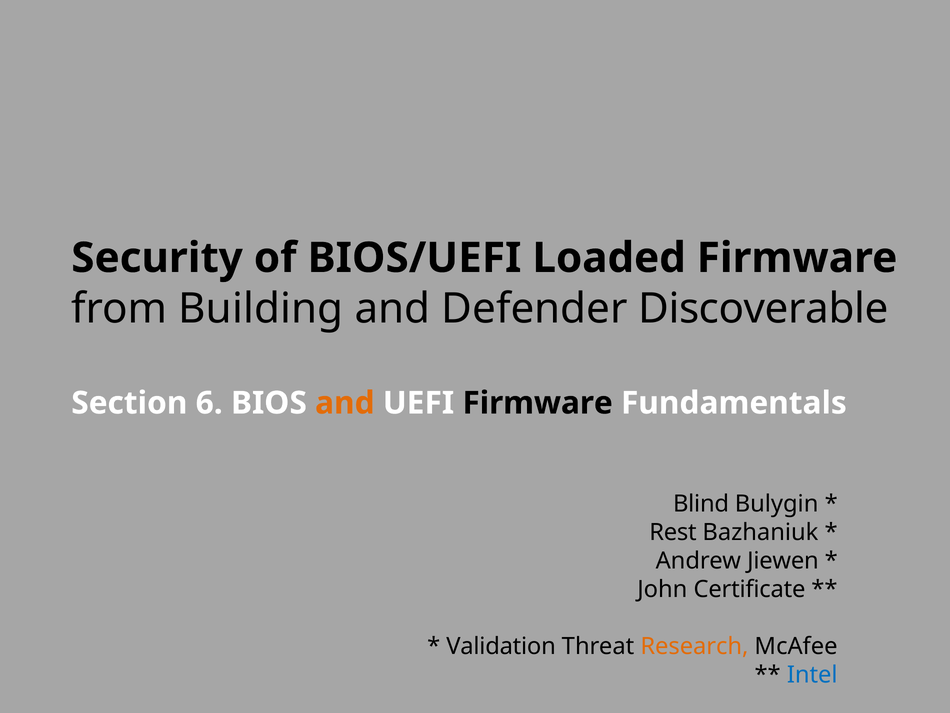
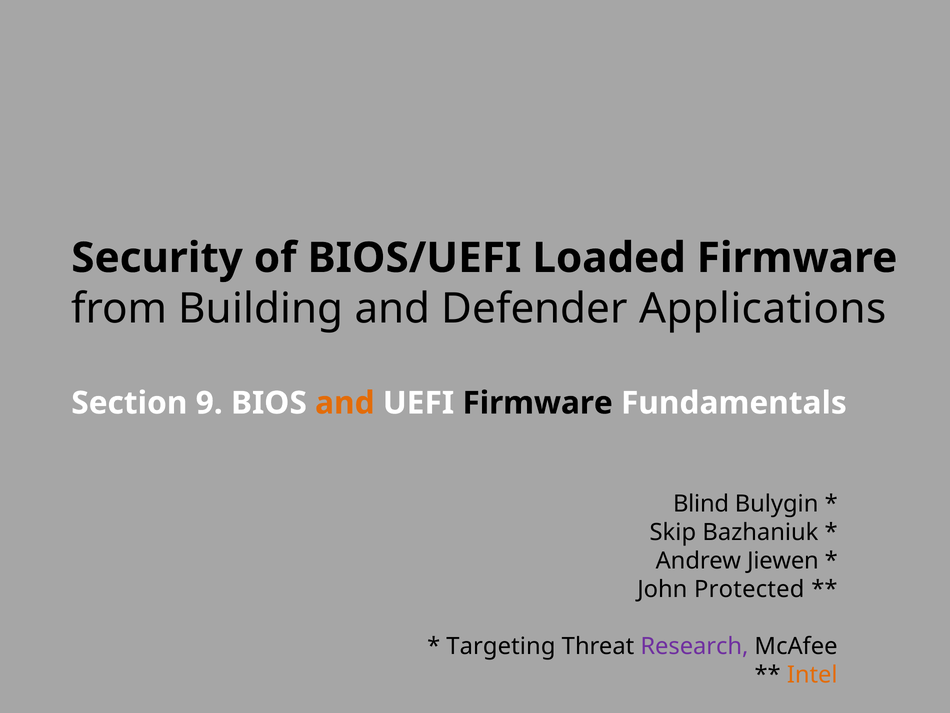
Discoverable: Discoverable -> Applications
6: 6 -> 9
Rest: Rest -> Skip
Certificate: Certificate -> Protected
Validation: Validation -> Targeting
Research colour: orange -> purple
Intel colour: blue -> orange
